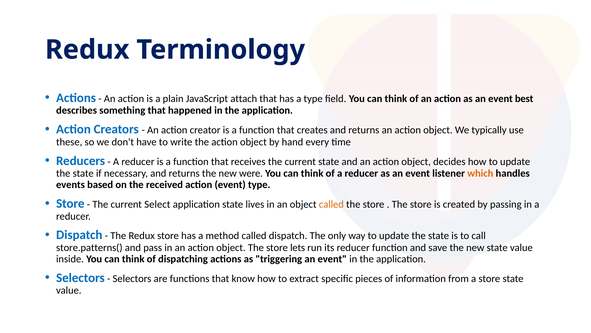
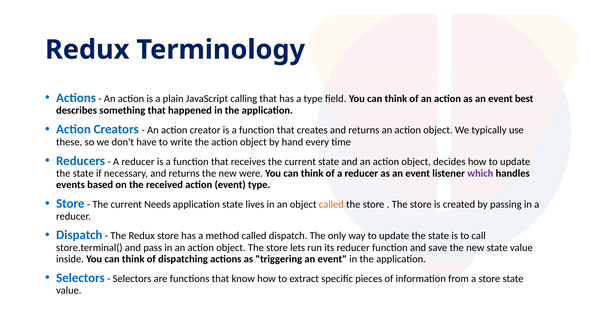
attach: attach -> calling
which colour: orange -> purple
Select: Select -> Needs
store.patterns(: store.patterns( -> store.terminal(
